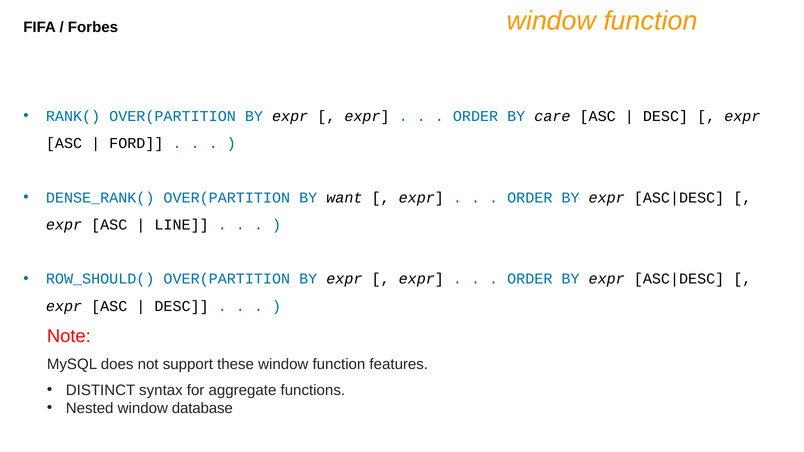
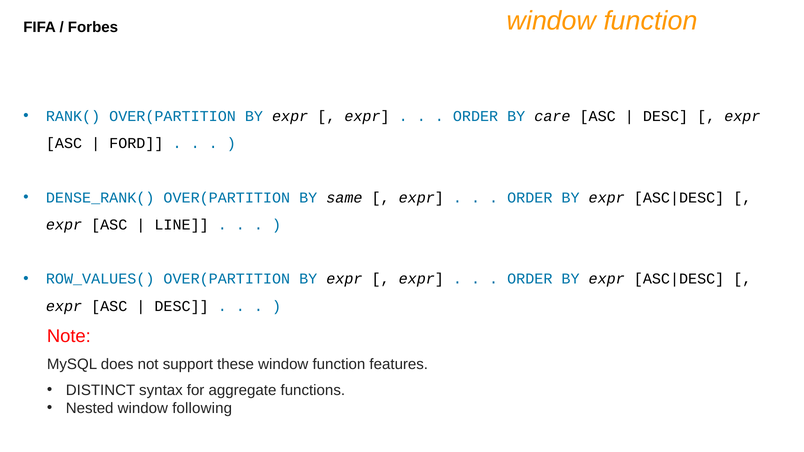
want: want -> same
ROW_SHOULD(: ROW_SHOULD( -> ROW_VALUES(
database: database -> following
